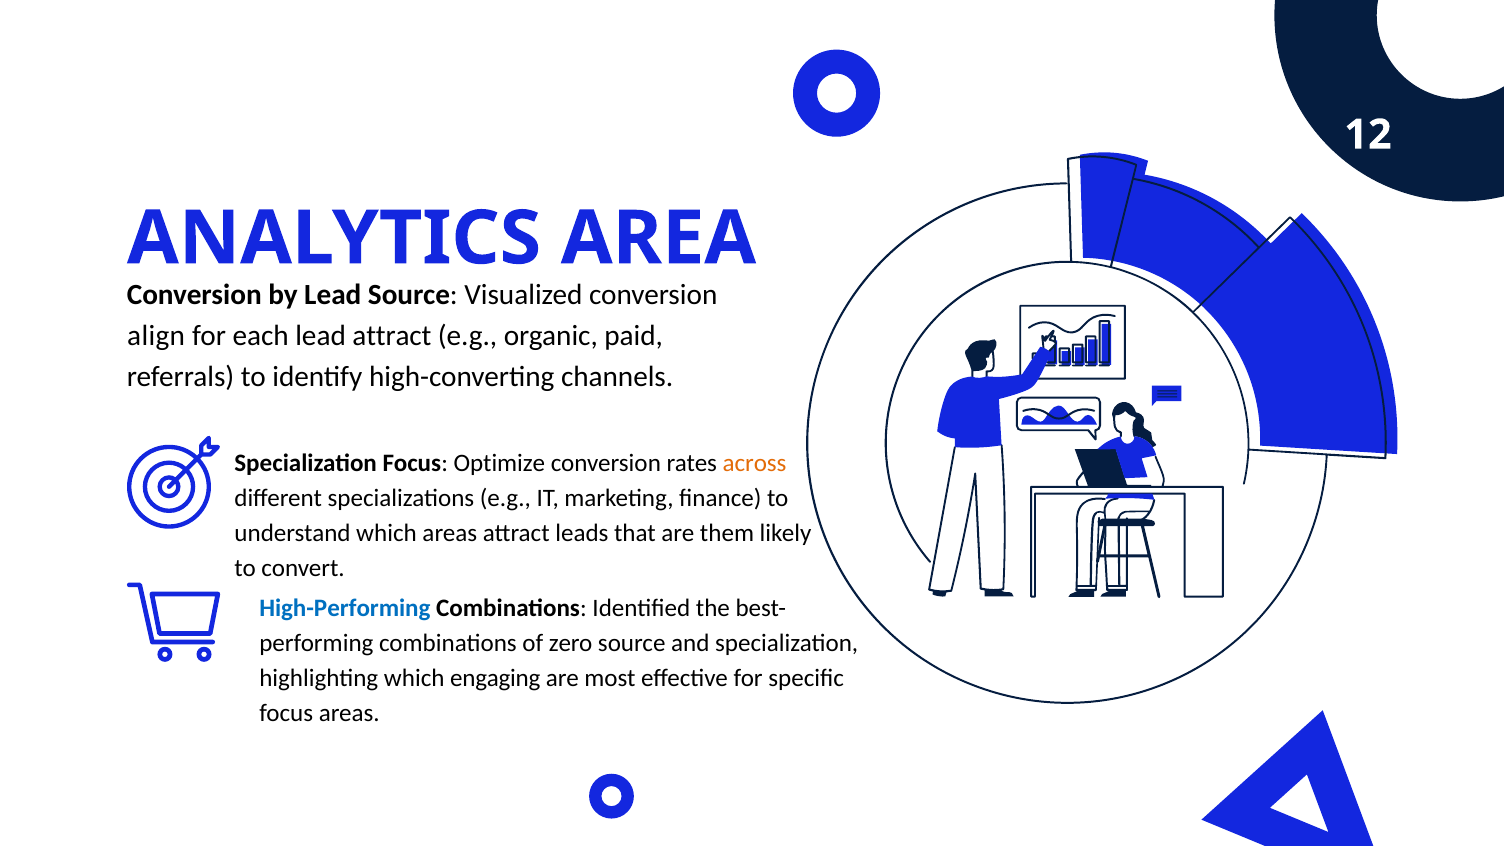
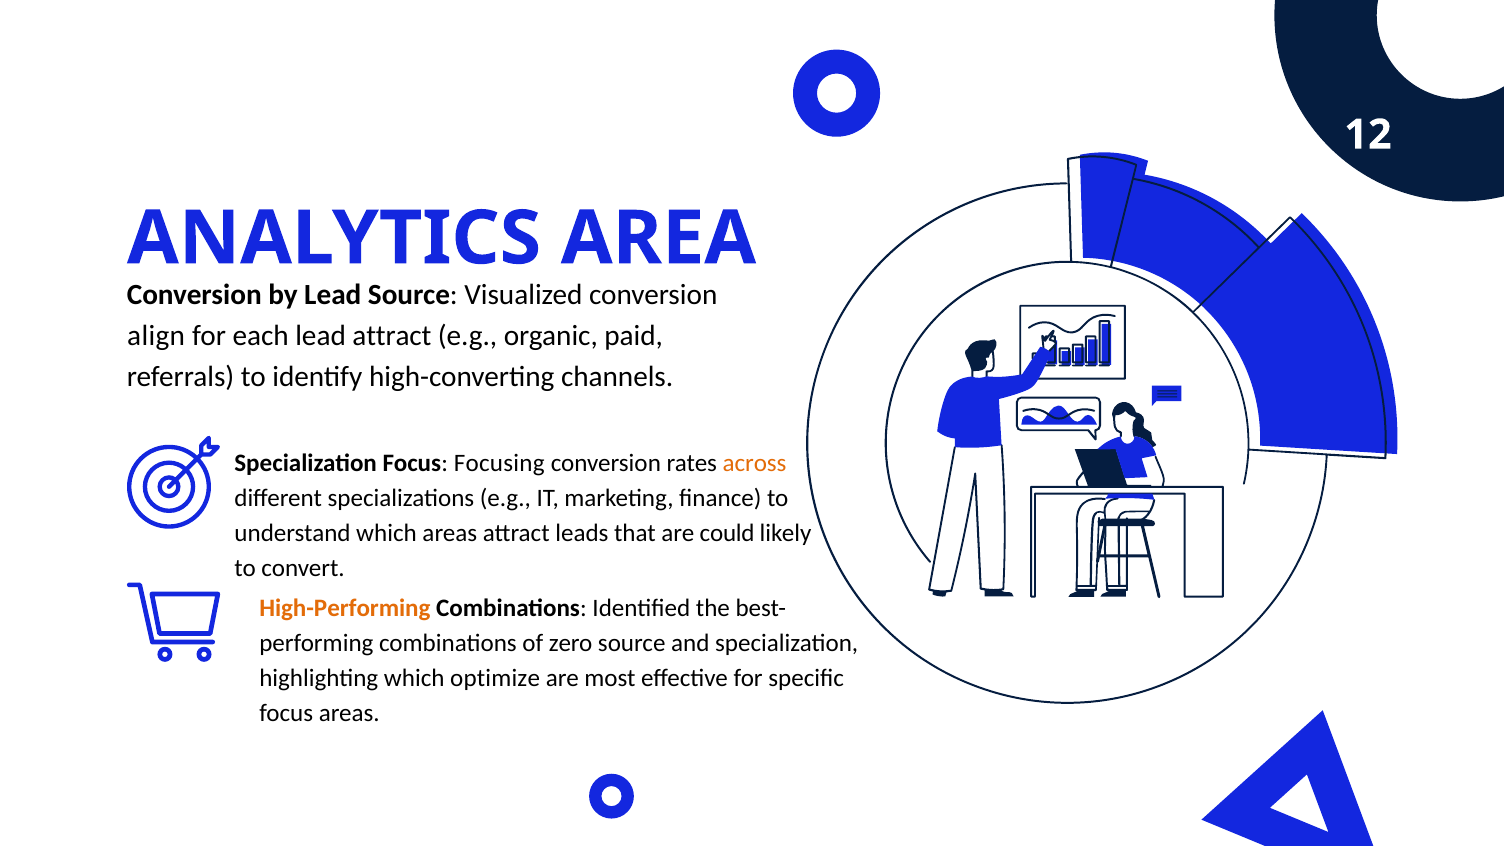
Optimize: Optimize -> Focusing
them: them -> could
High-Performing colour: blue -> orange
engaging: engaging -> optimize
